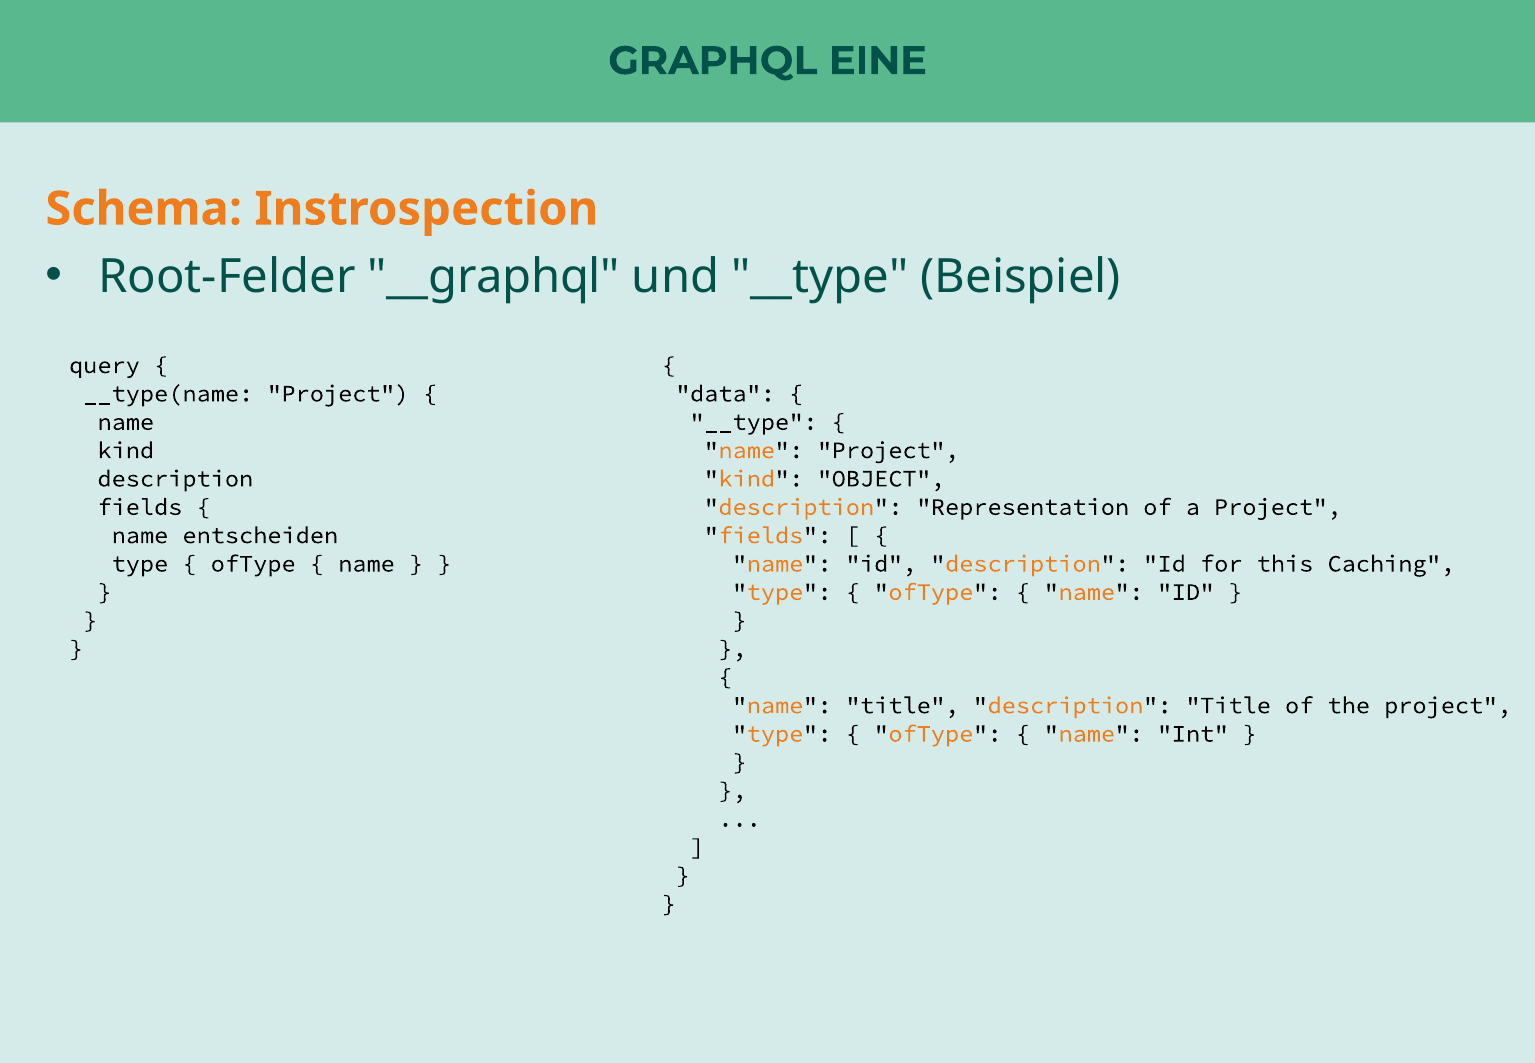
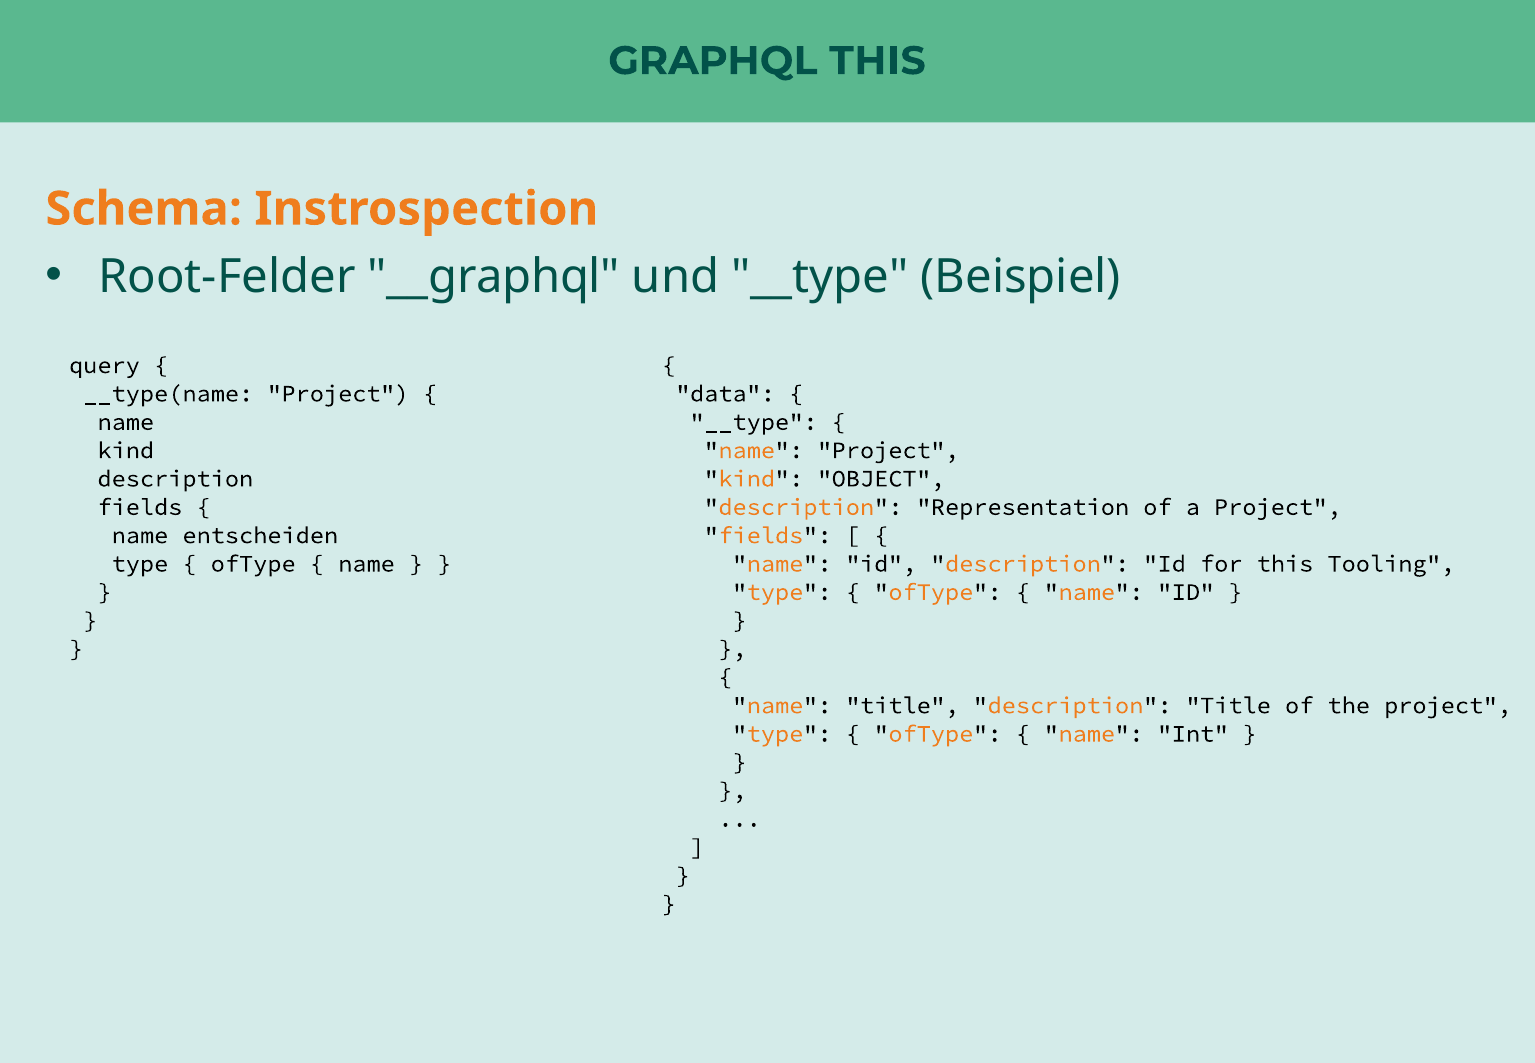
GRAPHQL EINE: EINE -> THIS
Caching: Caching -> Tooling
